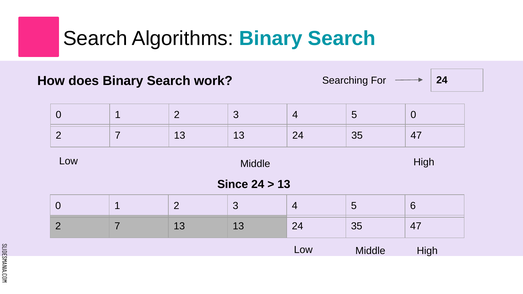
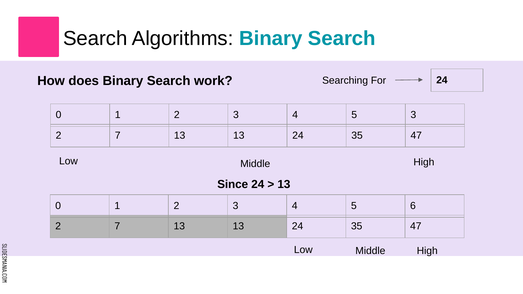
5 0: 0 -> 3
